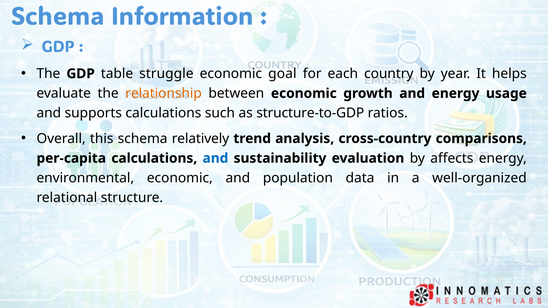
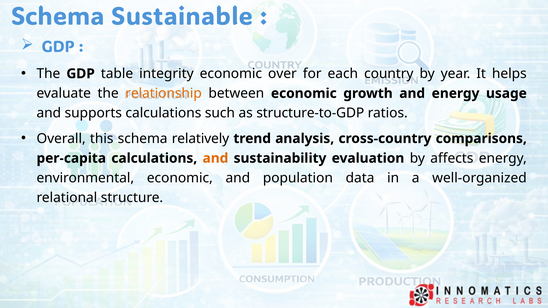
Information: Information -> Sustainable
struggle: struggle -> integrity
goal: goal -> over
and at (215, 158) colour: blue -> orange
